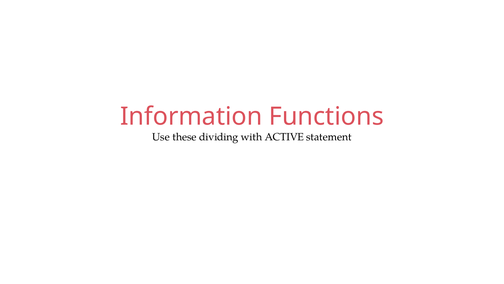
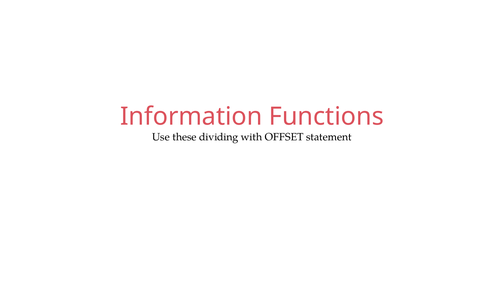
ACTIVE: ACTIVE -> OFFSET
